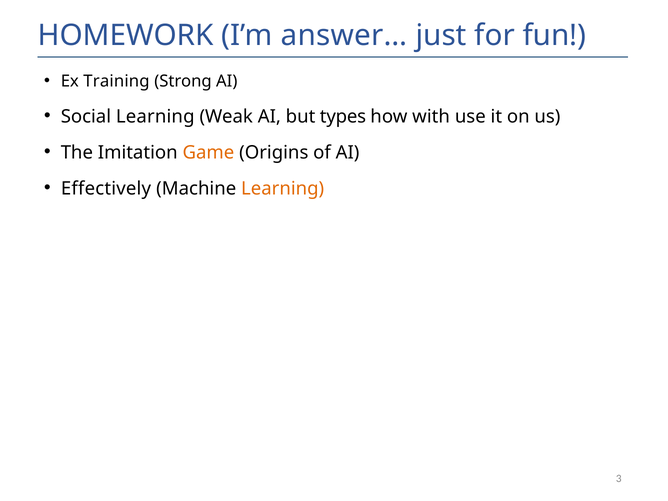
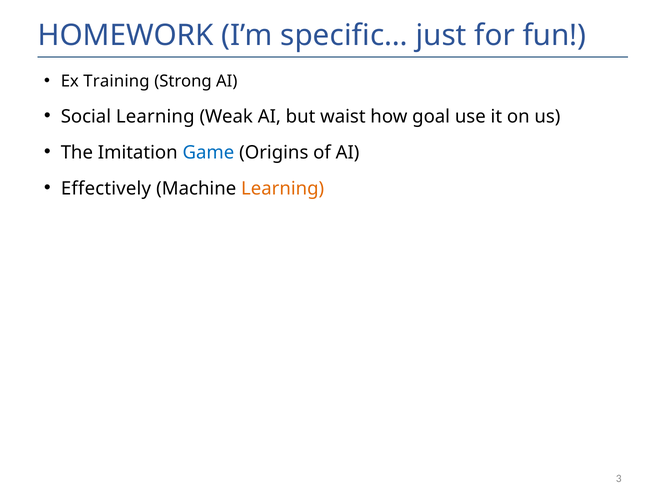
answer…: answer… -> specific…
types: types -> waist
with: with -> goal
Game colour: orange -> blue
